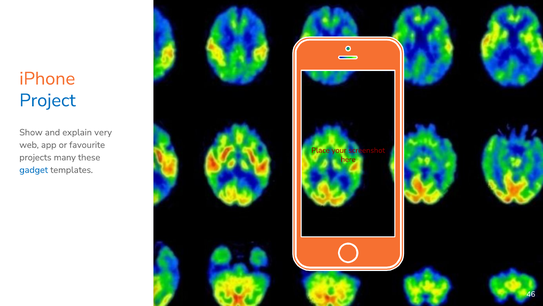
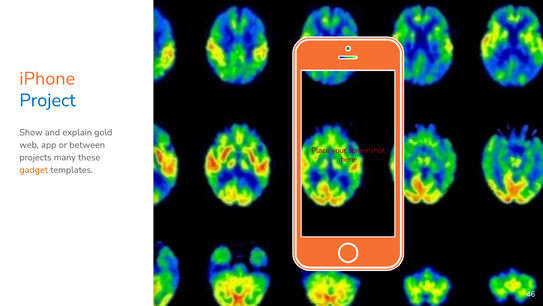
very: very -> gold
favourite: favourite -> between
gadget colour: blue -> orange
